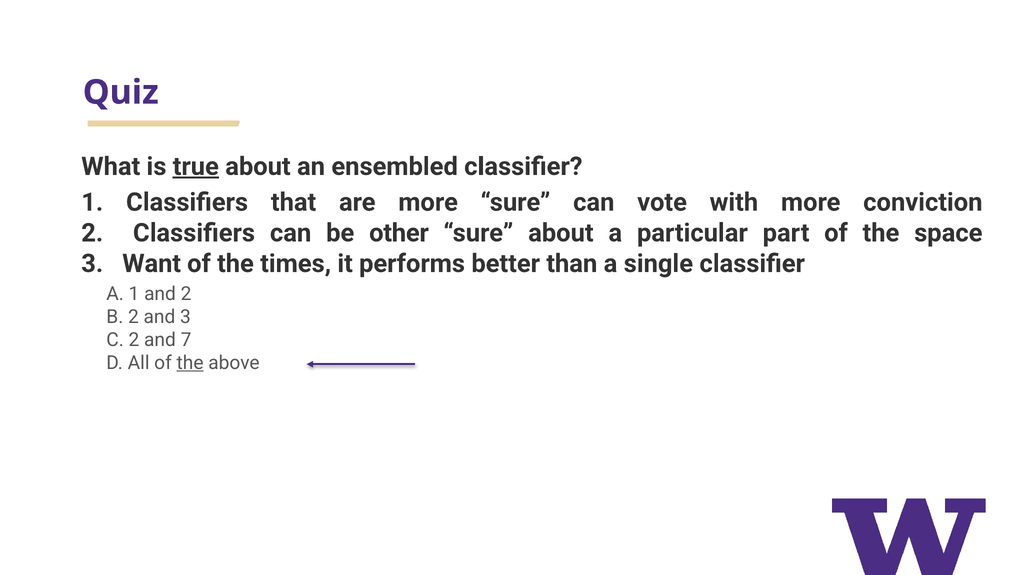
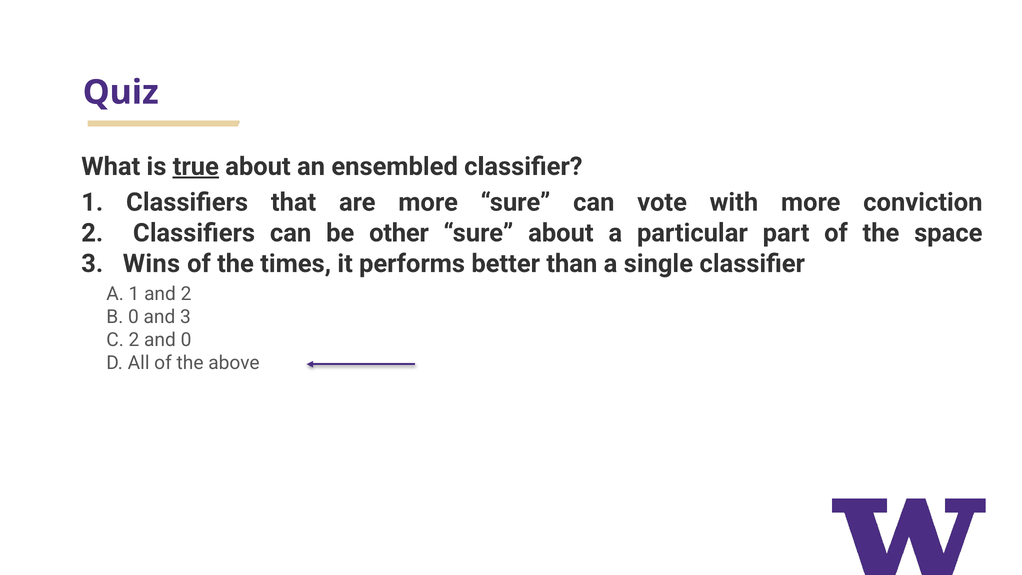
Want: Want -> Wins
B 2: 2 -> 0
and 7: 7 -> 0
the at (190, 363) underline: present -> none
